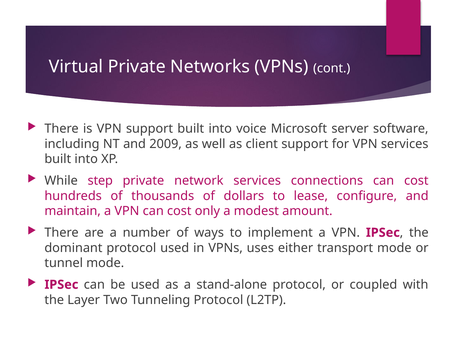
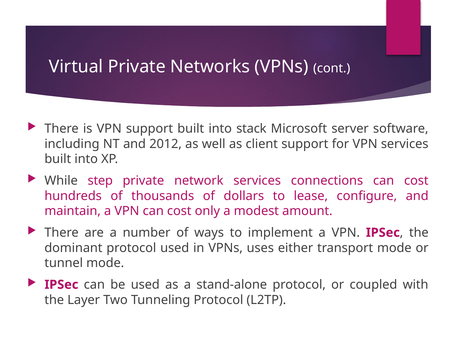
voice: voice -> stack
2009: 2009 -> 2012
